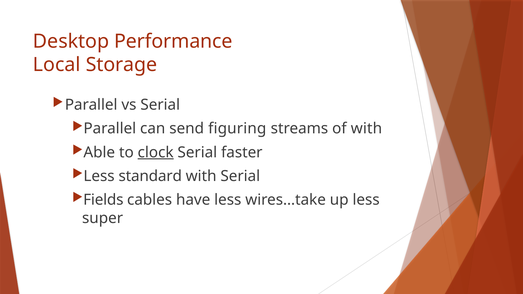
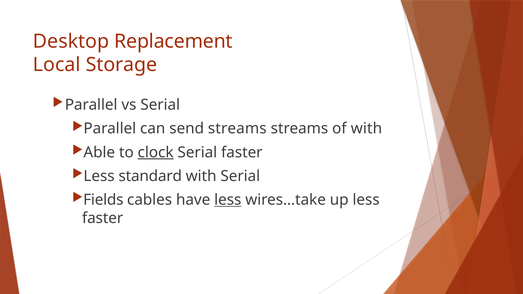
Performance: Performance -> Replacement
send figuring: figuring -> streams
less at (228, 200) underline: none -> present
super at (103, 218): super -> faster
